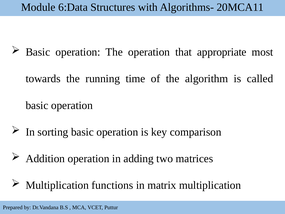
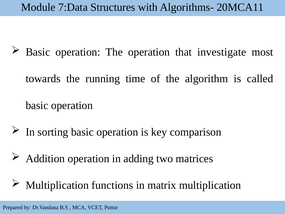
6:Data: 6:Data -> 7:Data
appropriate: appropriate -> investigate
